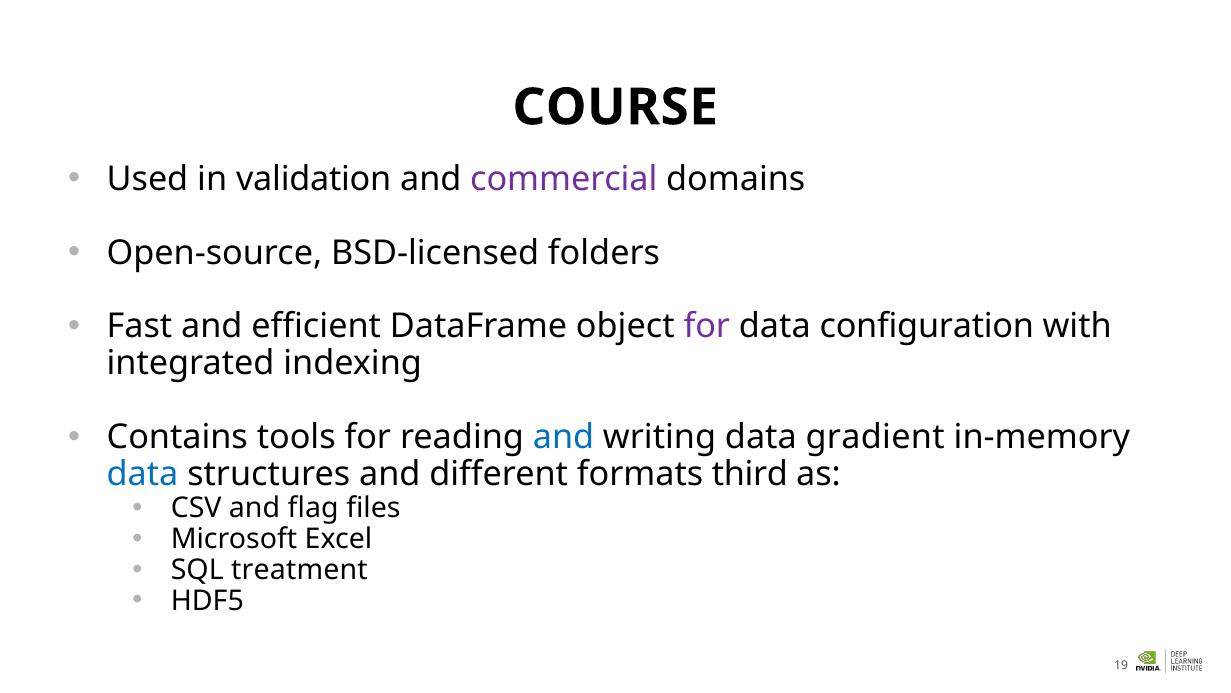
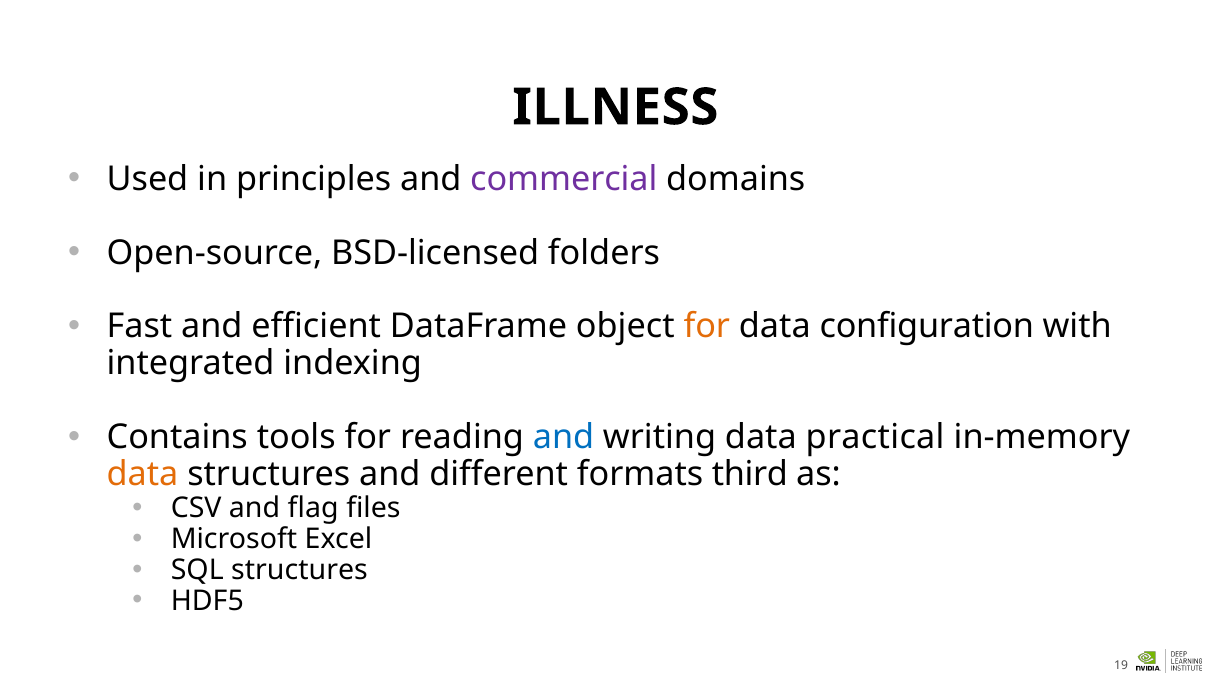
COURSE: COURSE -> ILLNESS
validation: validation -> principles
for at (707, 326) colour: purple -> orange
gradient: gradient -> practical
data at (143, 474) colour: blue -> orange
SQL treatment: treatment -> structures
